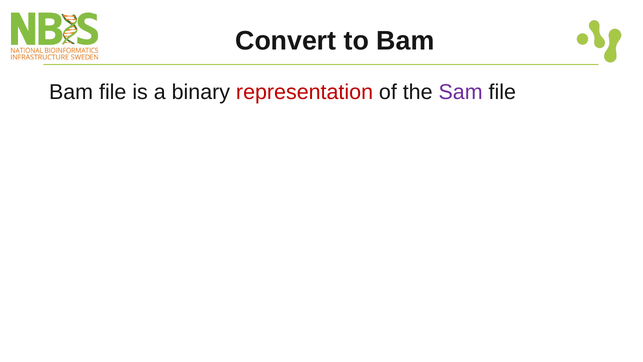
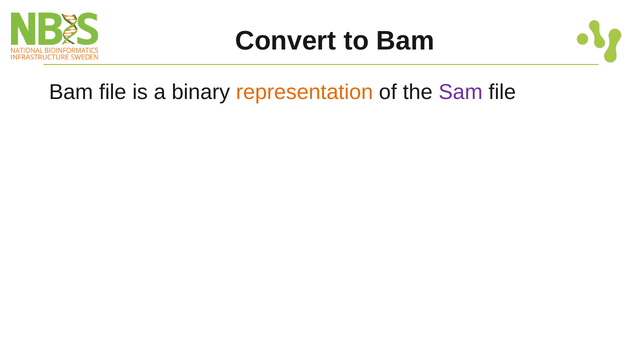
representation colour: red -> orange
